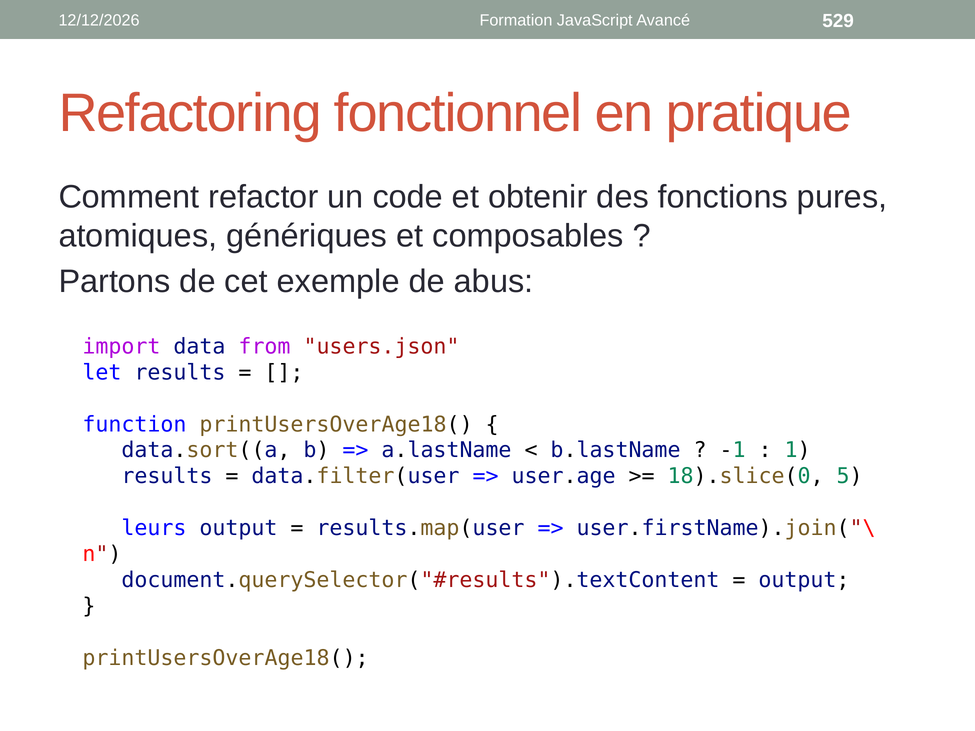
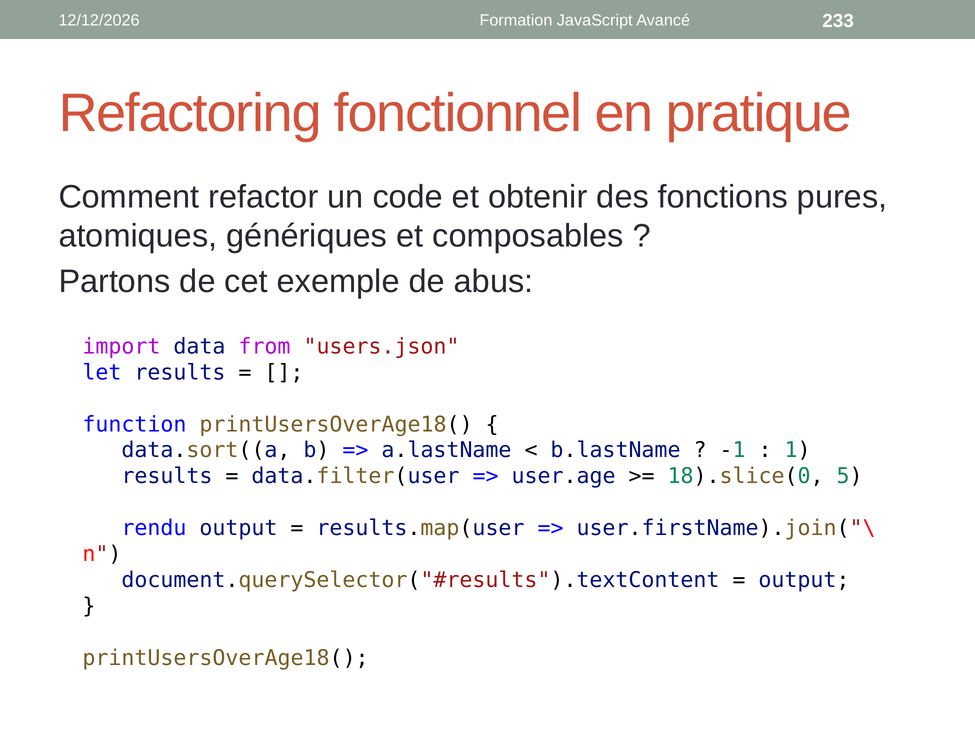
529: 529 -> 233
leurs: leurs -> rendu
